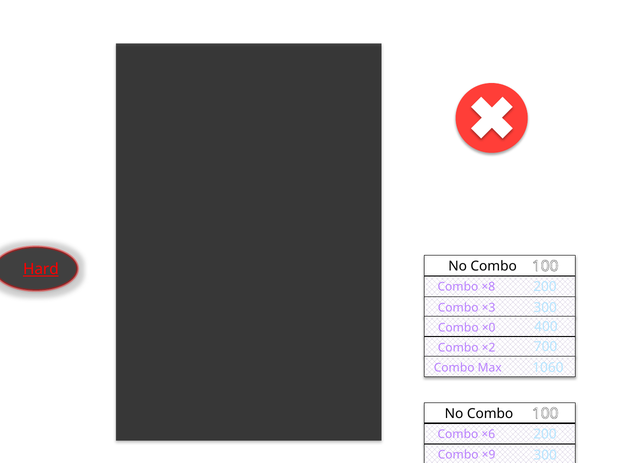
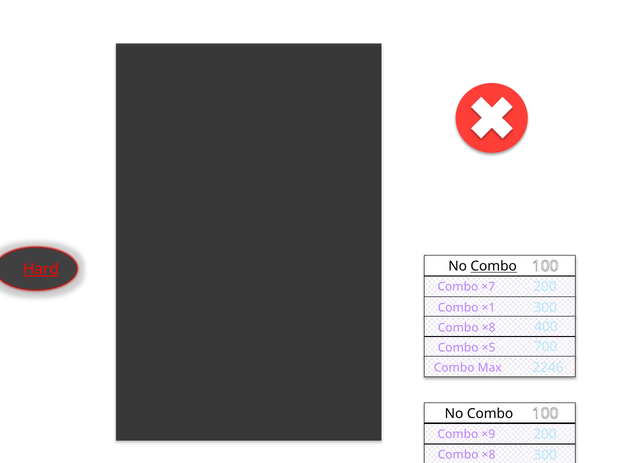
Combo at (494, 266) underline: none -> present
×8: ×8 -> ×7
×3: ×3 -> ×1
×0 at (489, 328): ×0 -> ×8
×2: ×2 -> ×5
1060: 1060 -> 2246
×6: ×6 -> ×9
×9 at (489, 455): ×9 -> ×8
